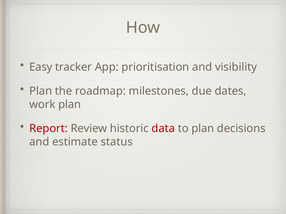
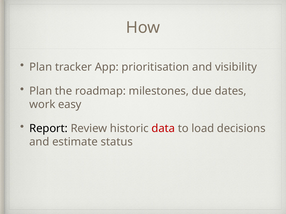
Easy at (41, 67): Easy -> Plan
work plan: plan -> easy
Report colour: red -> black
to plan: plan -> load
